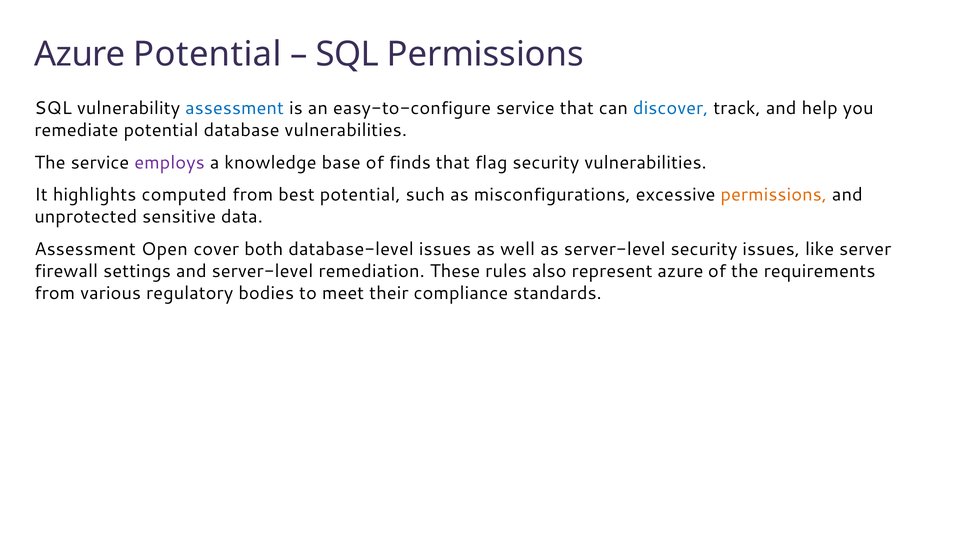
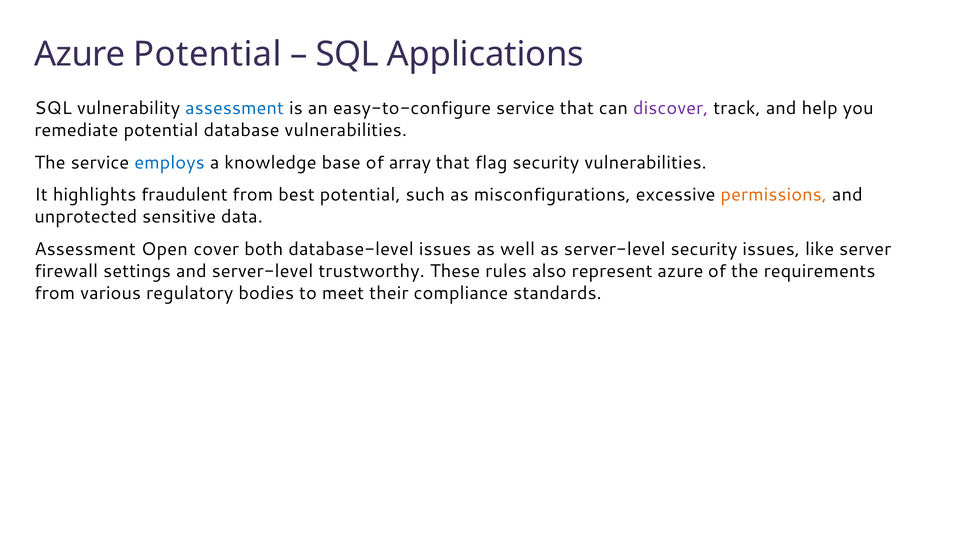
SQL Permissions: Permissions -> Applications
discover colour: blue -> purple
employs colour: purple -> blue
finds: finds -> array
computed: computed -> fraudulent
remediation: remediation -> trustworthy
